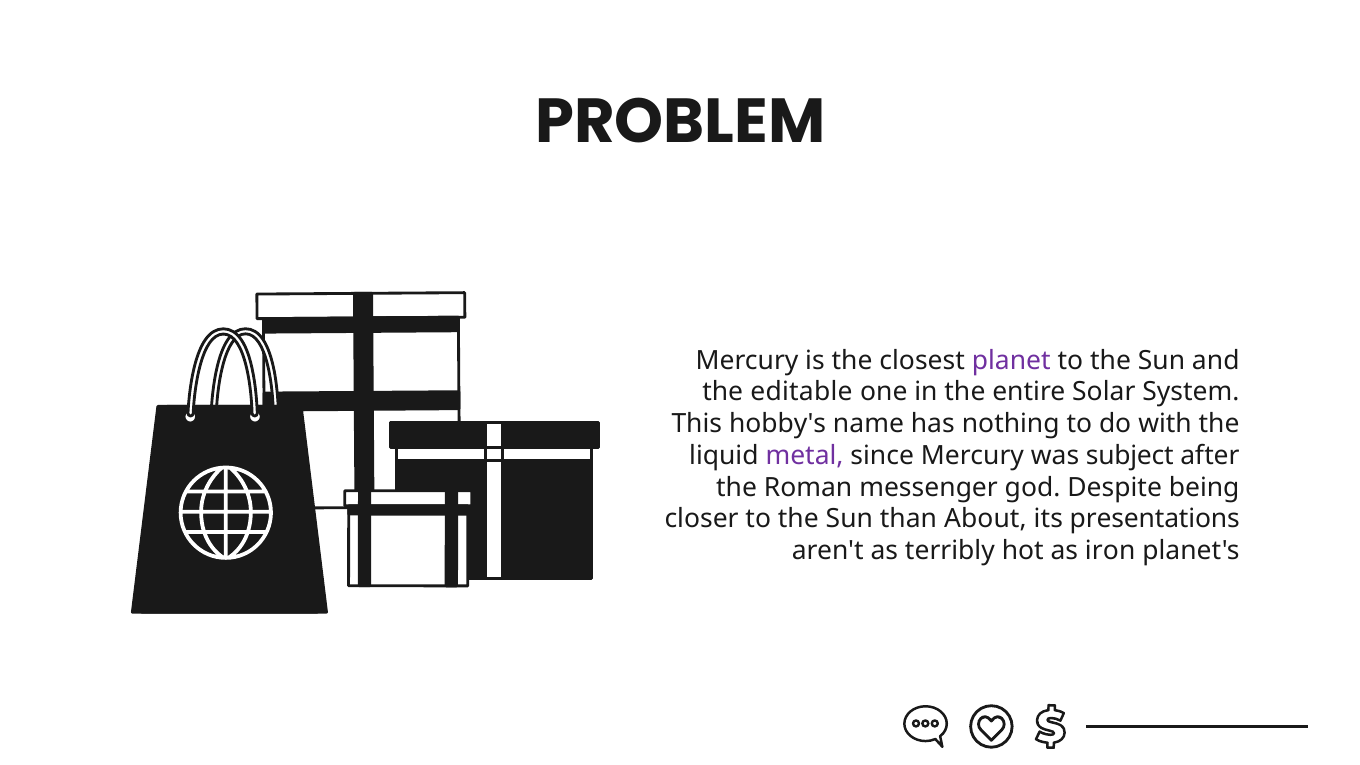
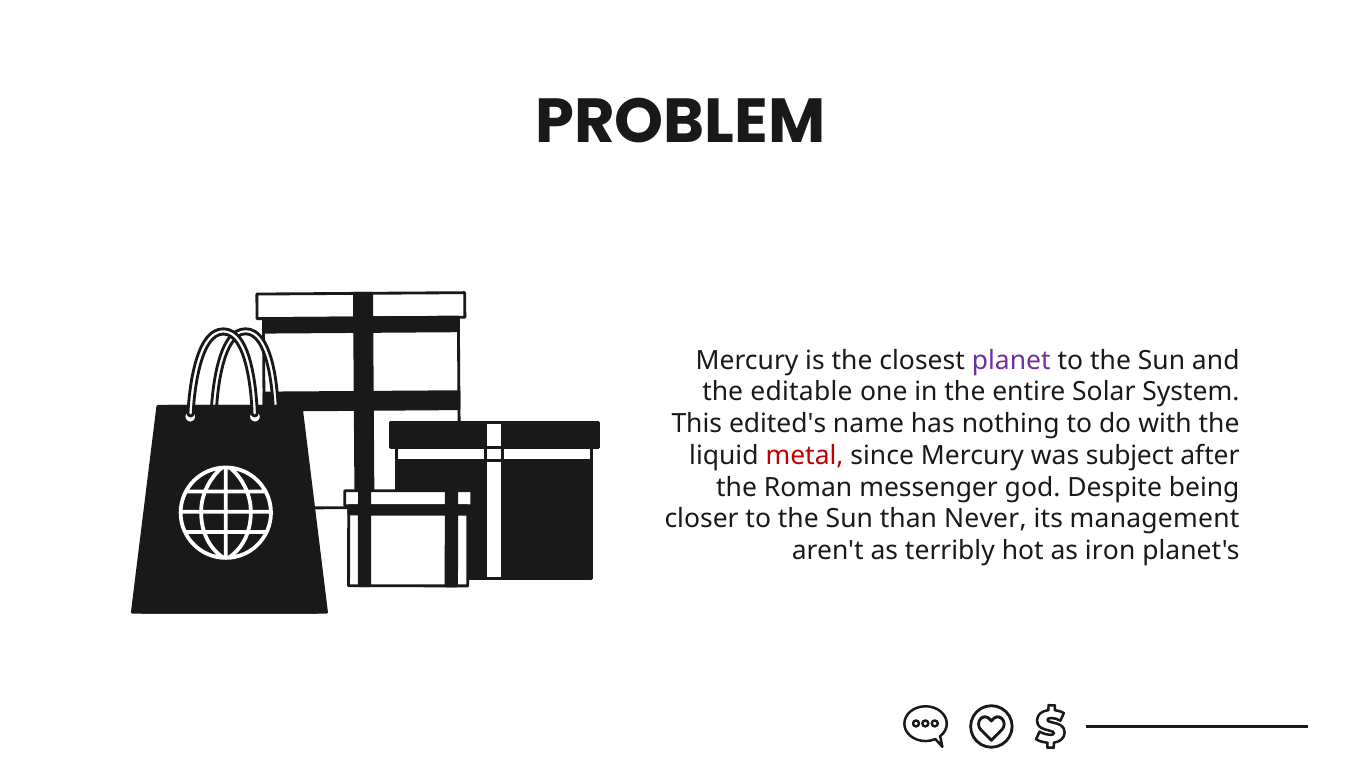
hobby's: hobby's -> edited's
metal colour: purple -> red
About: About -> Never
presentations: presentations -> management
